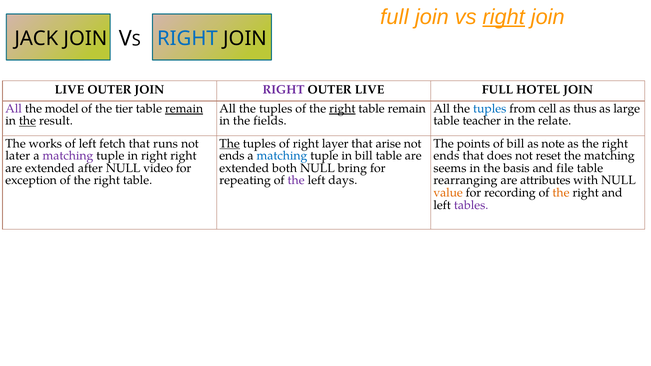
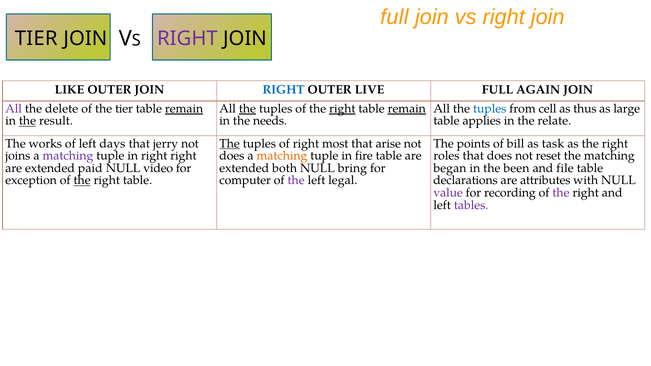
right at (504, 17) underline: present -> none
JACK at (36, 39): JACK -> TIER
RIGHT at (187, 39) colour: blue -> purple
LIVE at (69, 90): LIVE -> LIKE
RIGHT at (284, 90) colour: purple -> blue
HOTEL: HOTEL -> AGAIN
model: model -> delete
the at (247, 109) underline: none -> present
remain at (407, 109) underline: none -> present
fields: fields -> needs
teacher: teacher -> applies
fetch: fetch -> days
runs: runs -> jerry
layer: layer -> most
note: note -> task
later: later -> joins
ends at (232, 156): ends -> does
matching at (282, 156) colour: blue -> orange
in bill: bill -> fire
ends at (446, 156): ends -> roles
after: after -> paid
seems: seems -> began
basis: basis -> been
the at (82, 181) underline: none -> present
repeating: repeating -> computer
days: days -> legal
rearranging: rearranging -> declarations
value colour: orange -> purple
the at (561, 193) colour: orange -> purple
